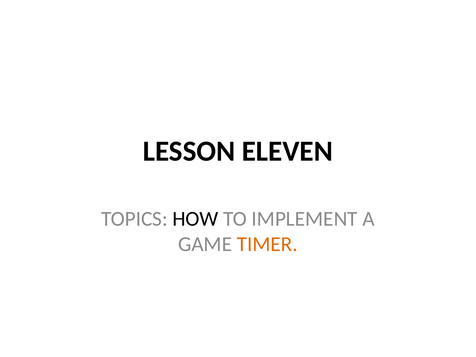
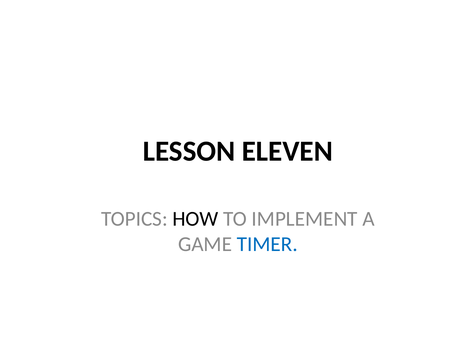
TIMER colour: orange -> blue
